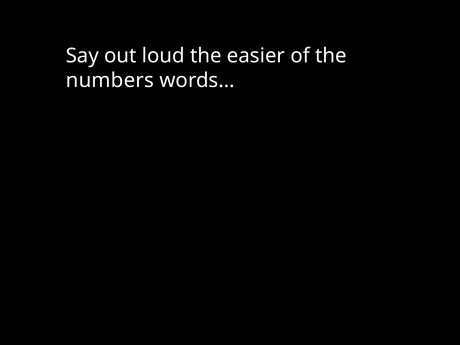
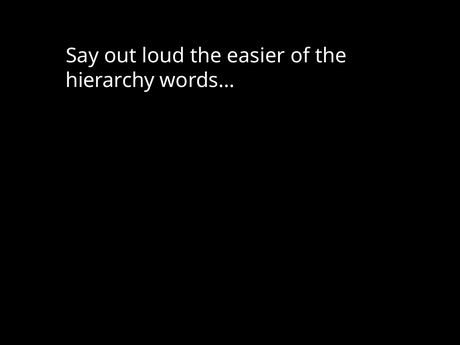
numbers: numbers -> hierarchy
